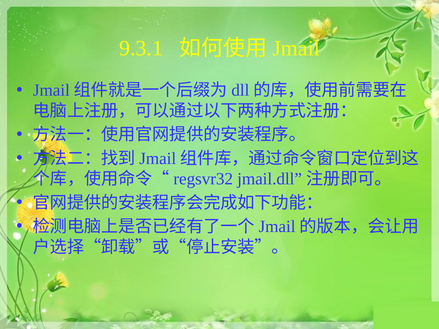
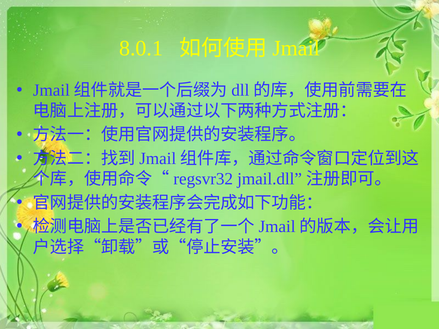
9.3.1: 9.3.1 -> 8.0.1
